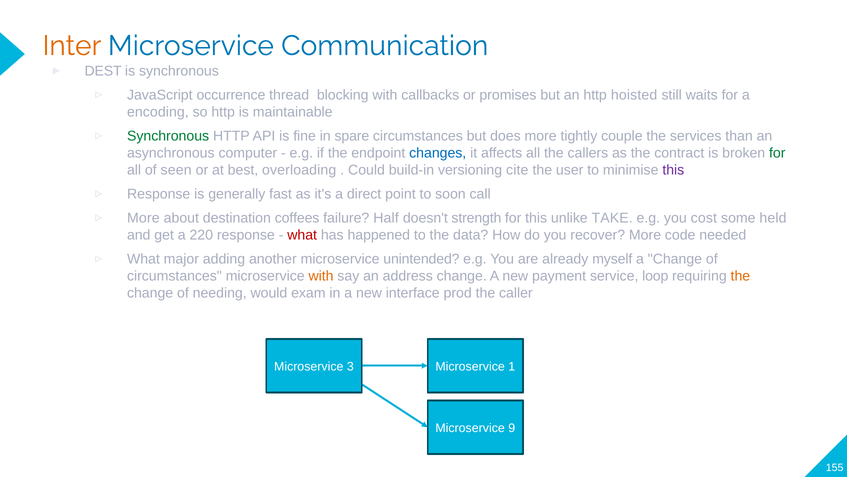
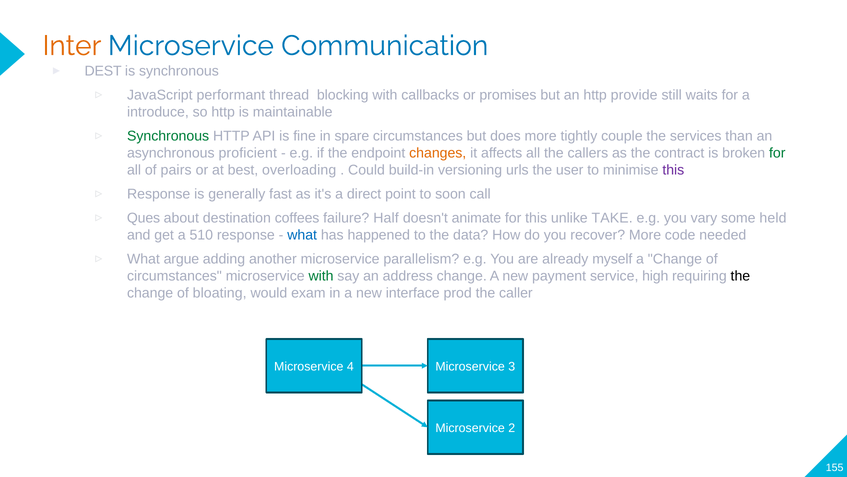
occurrence: occurrence -> performant
hoisted: hoisted -> provide
encoding: encoding -> introduce
computer: computer -> proficient
changes colour: blue -> orange
seen: seen -> pairs
cite: cite -> urls
More at (143, 218): More -> Ques
strength: strength -> animate
cost: cost -> vary
220: 220 -> 510
what at (302, 235) colour: red -> blue
major: major -> argue
unintended: unintended -> parallelism
with at (321, 276) colour: orange -> green
loop: loop -> high
the at (740, 276) colour: orange -> black
needing: needing -> bloating
3: 3 -> 4
1: 1 -> 3
9: 9 -> 2
